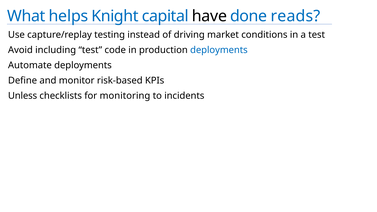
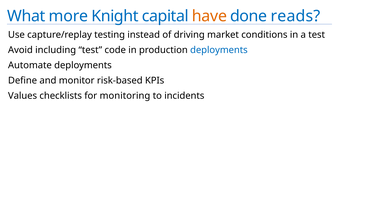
helps: helps -> more
have colour: black -> orange
Unless: Unless -> Values
